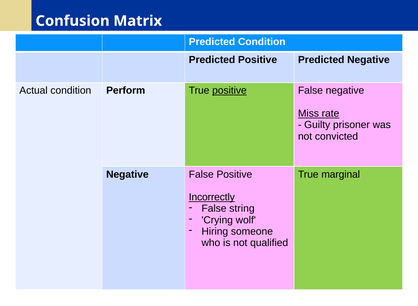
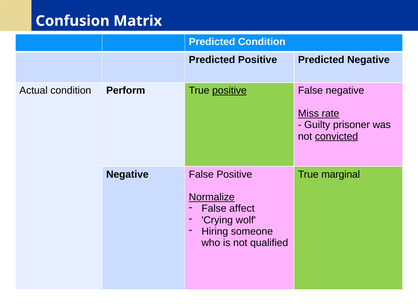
convicted underline: none -> present
Incorrectly: Incorrectly -> Normalize
string: string -> affect
